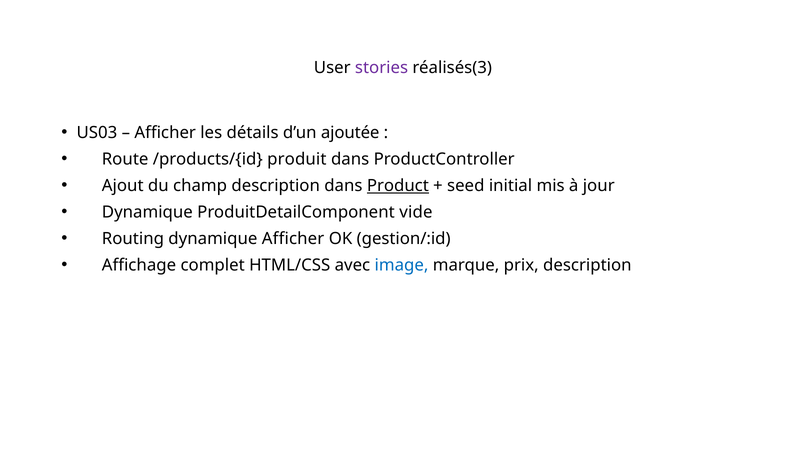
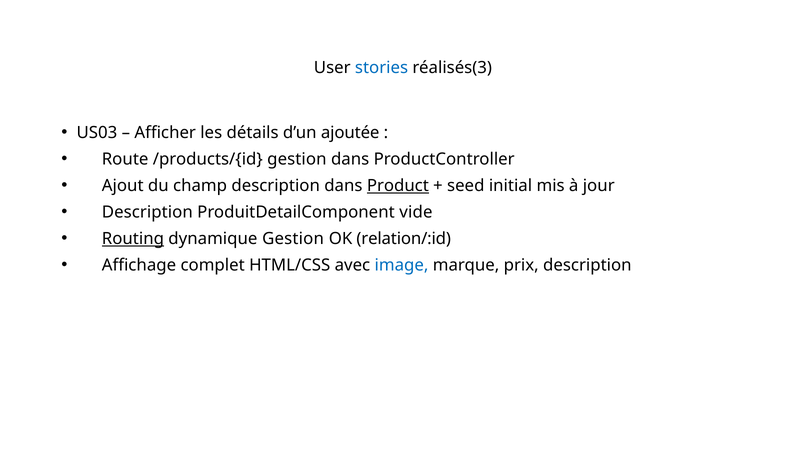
stories colour: purple -> blue
/products/{id produit: produit -> gestion
Dynamique at (147, 212): Dynamique -> Description
Routing underline: none -> present
dynamique Afficher: Afficher -> Gestion
gestion/:id: gestion/:id -> relation/:id
